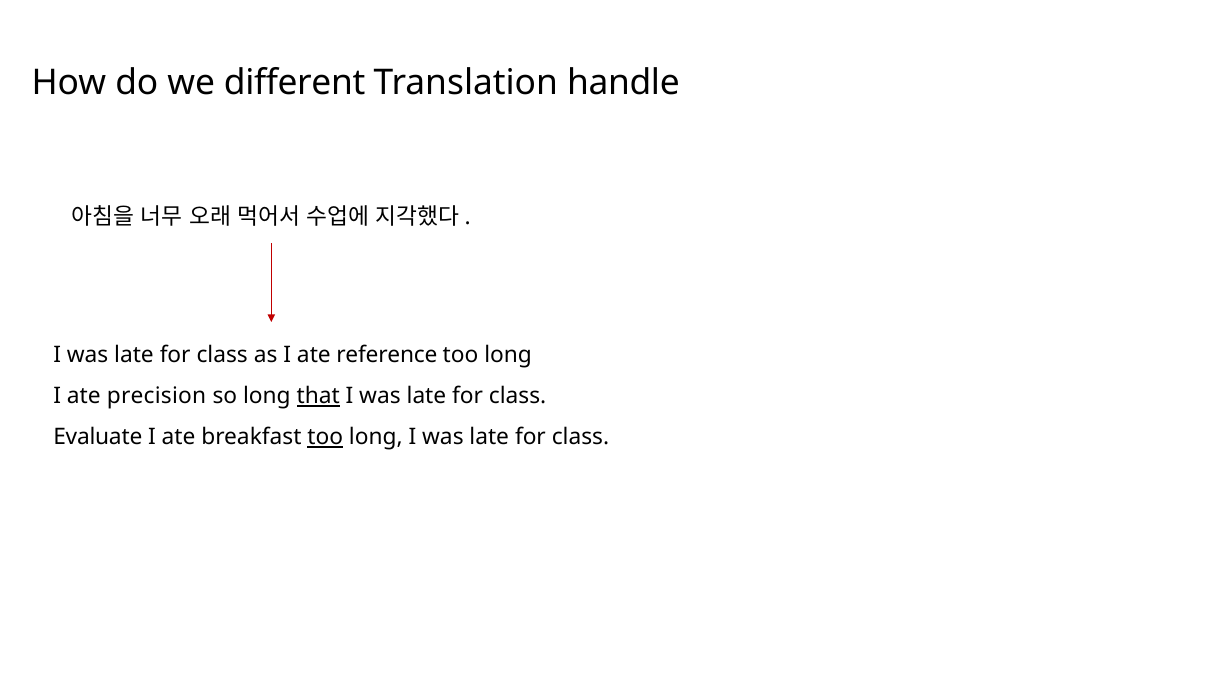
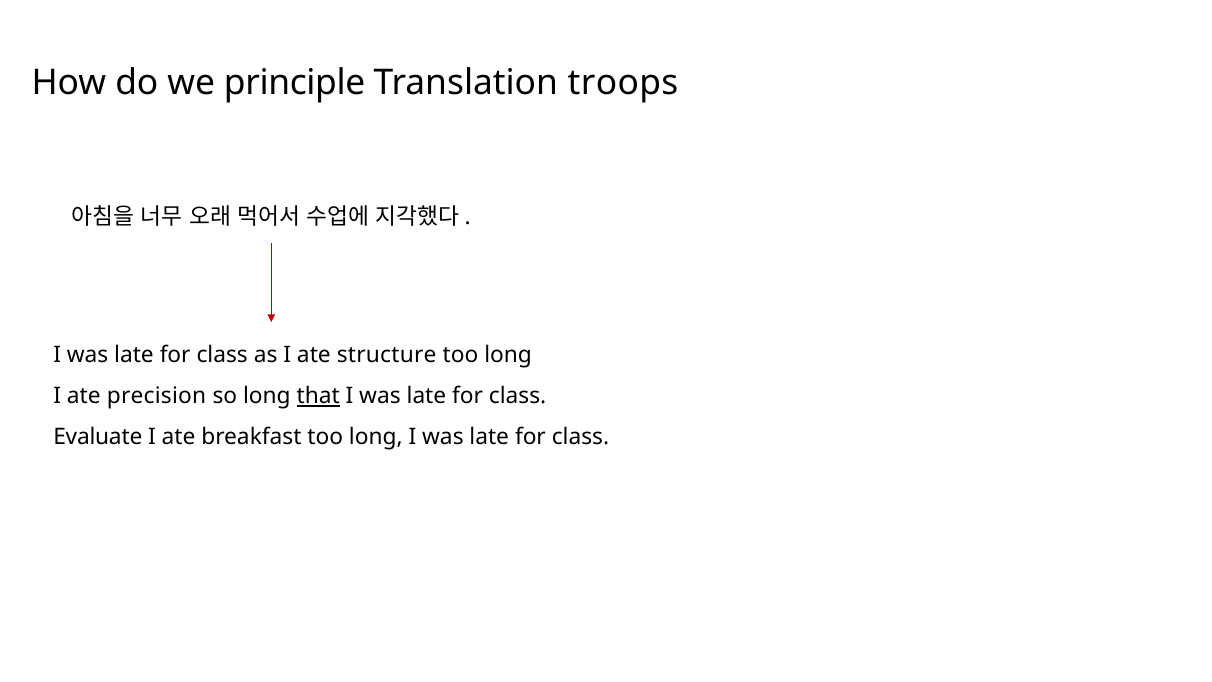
different: different -> principle
handle: handle -> troops
reference: reference -> structure
too at (325, 437) underline: present -> none
